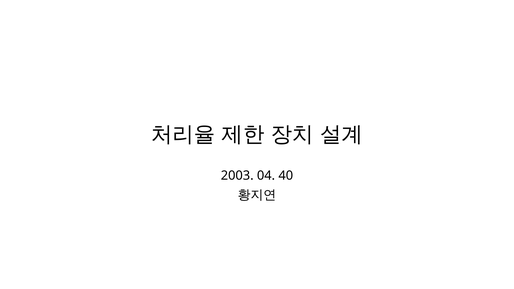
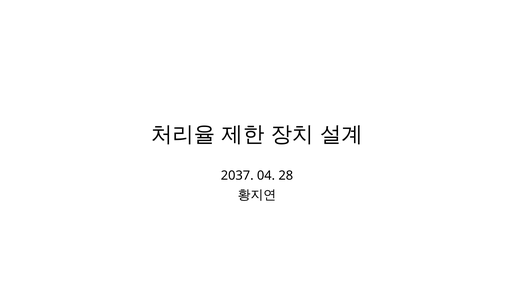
2003: 2003 -> 2037
40: 40 -> 28
